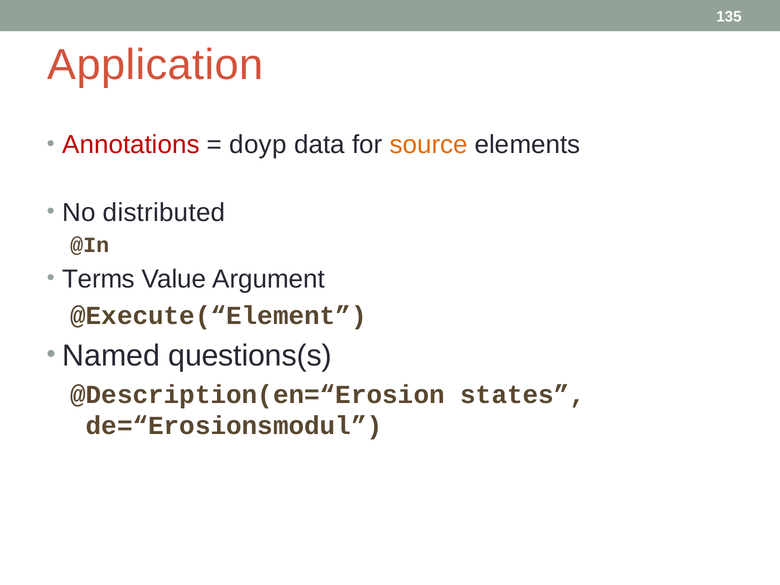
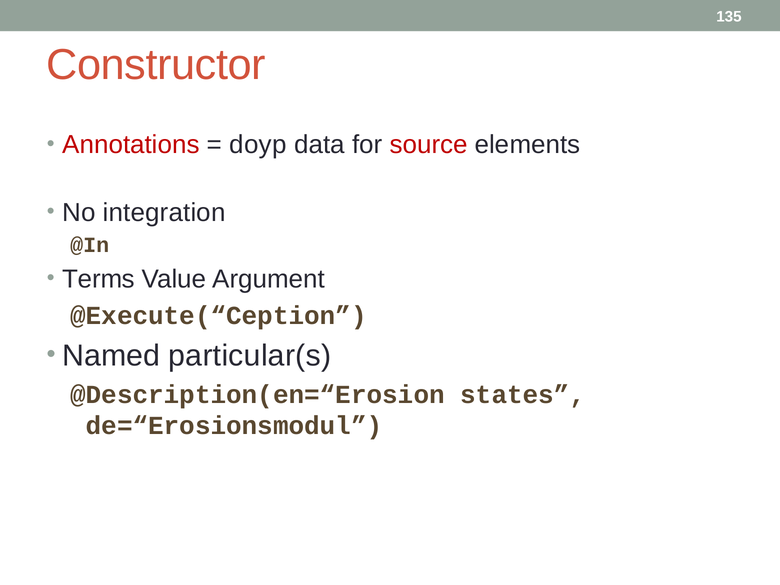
Application: Application -> Constructor
source colour: orange -> red
distributed: distributed -> integration
@Execute(“Element: @Execute(“Element -> @Execute(“Ception
questions(s: questions(s -> particular(s
